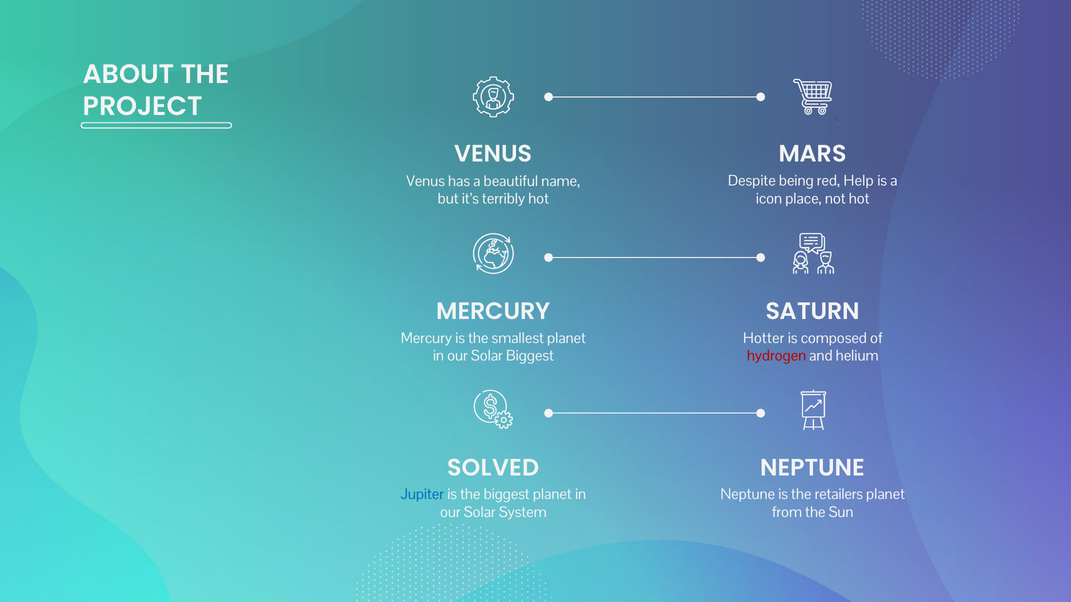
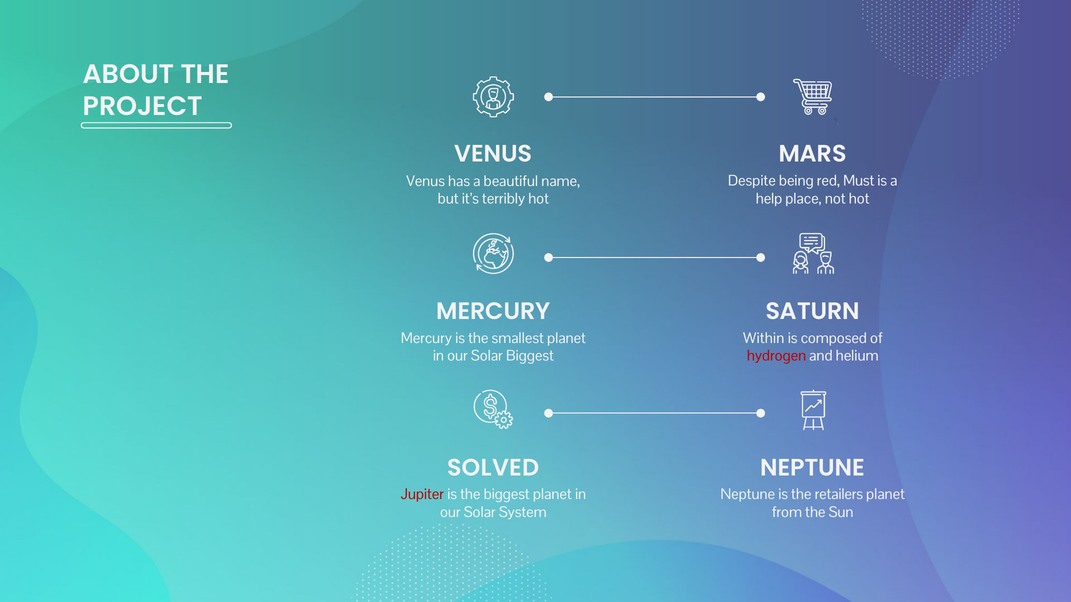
Help: Help -> Must
icon: icon -> help
Hotter: Hotter -> Within
Jupiter colour: blue -> red
